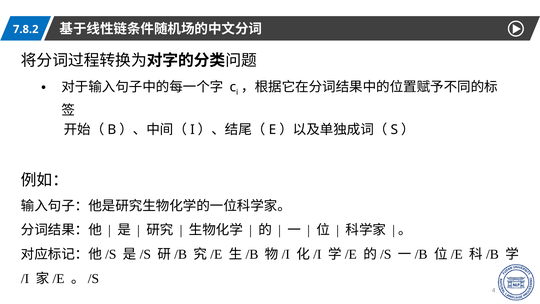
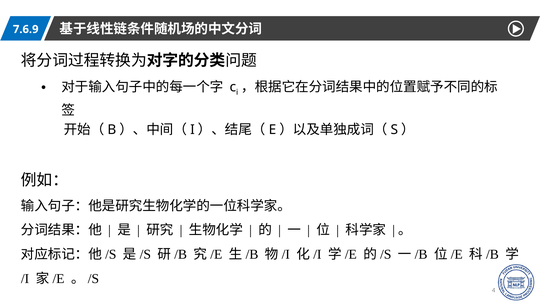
7.8.2: 7.8.2 -> 7.6.9
